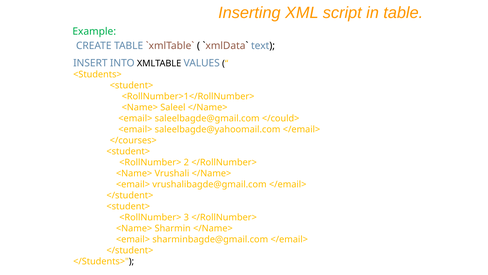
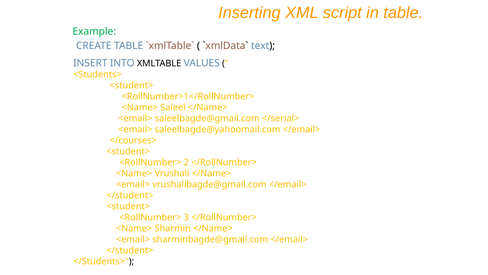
</could>: </could> -> </serial>
